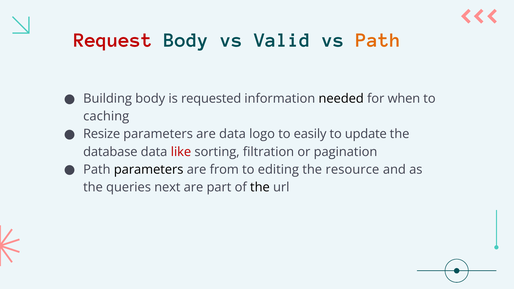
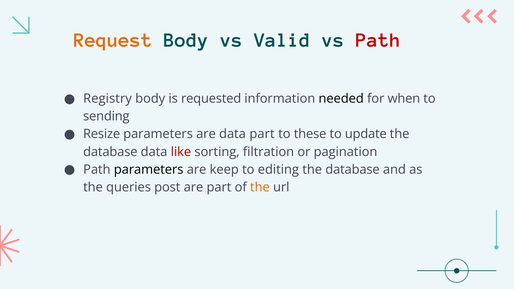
Request colour: red -> orange
Path at (379, 40) colour: orange -> red
Building: Building -> Registry
caching: caching -> sending
data logo: logo -> part
easily: easily -> these
from: from -> keep
resource at (352, 170): resource -> database
next: next -> post
the at (260, 187) colour: black -> orange
